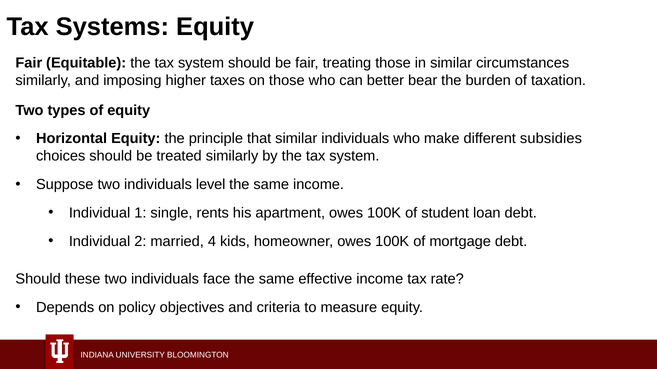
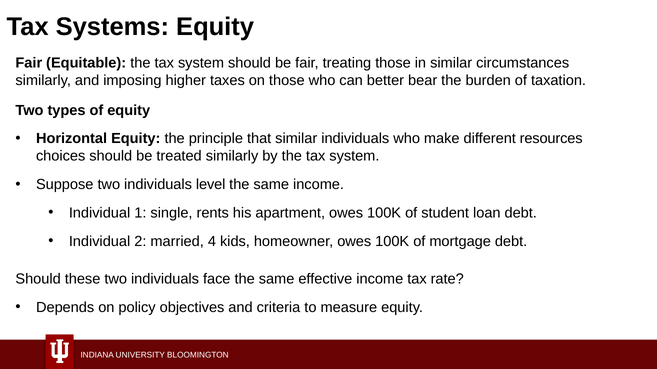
subsidies: subsidies -> resources
